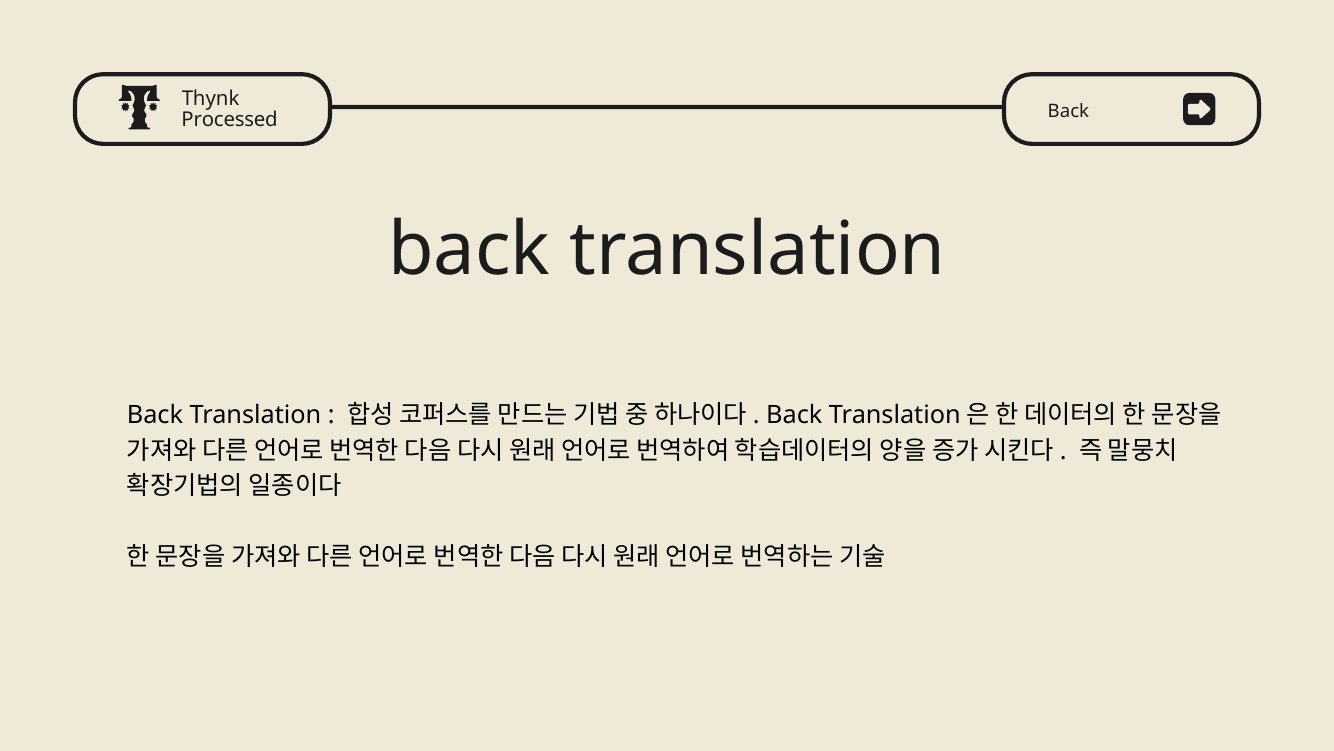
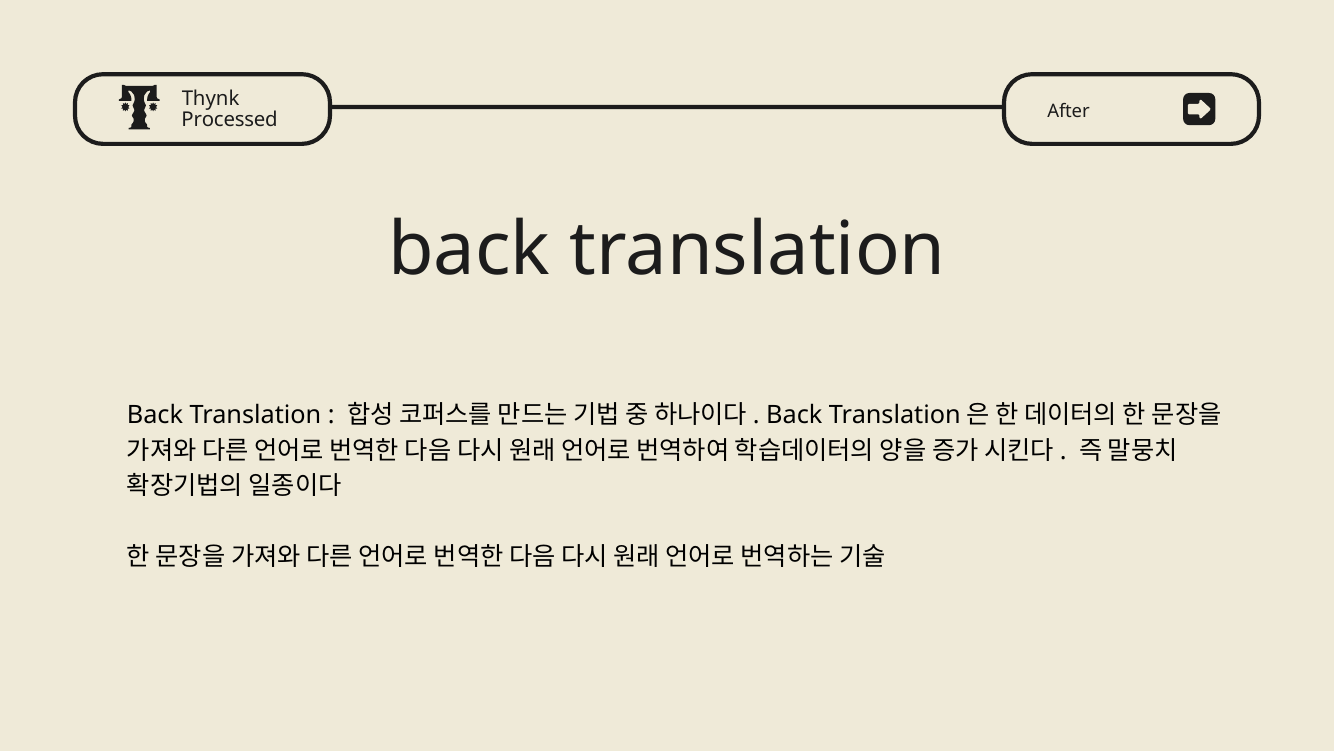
Back at (1068, 111): Back -> After
